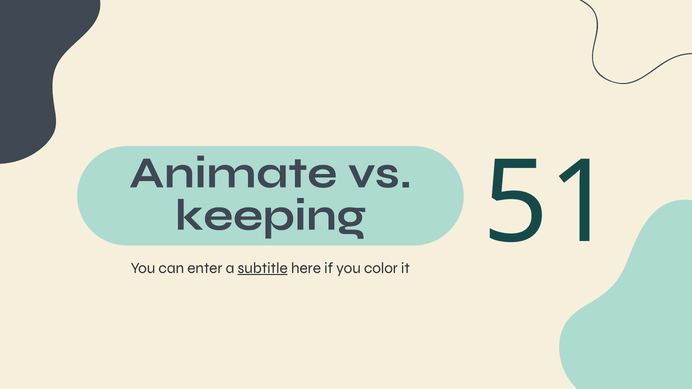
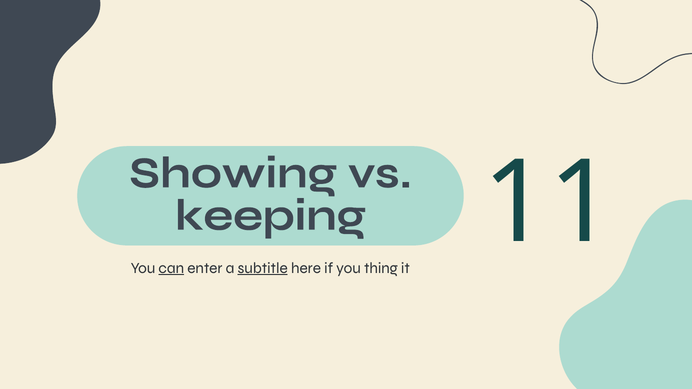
Animate: Animate -> Showing
can underline: none -> present
color: color -> thing
51: 51 -> 11
